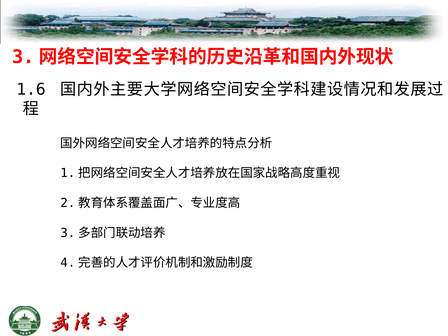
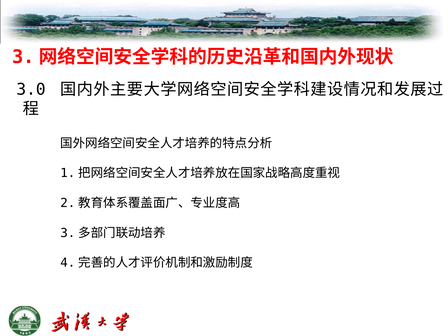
1.6: 1.6 -> 3.0
